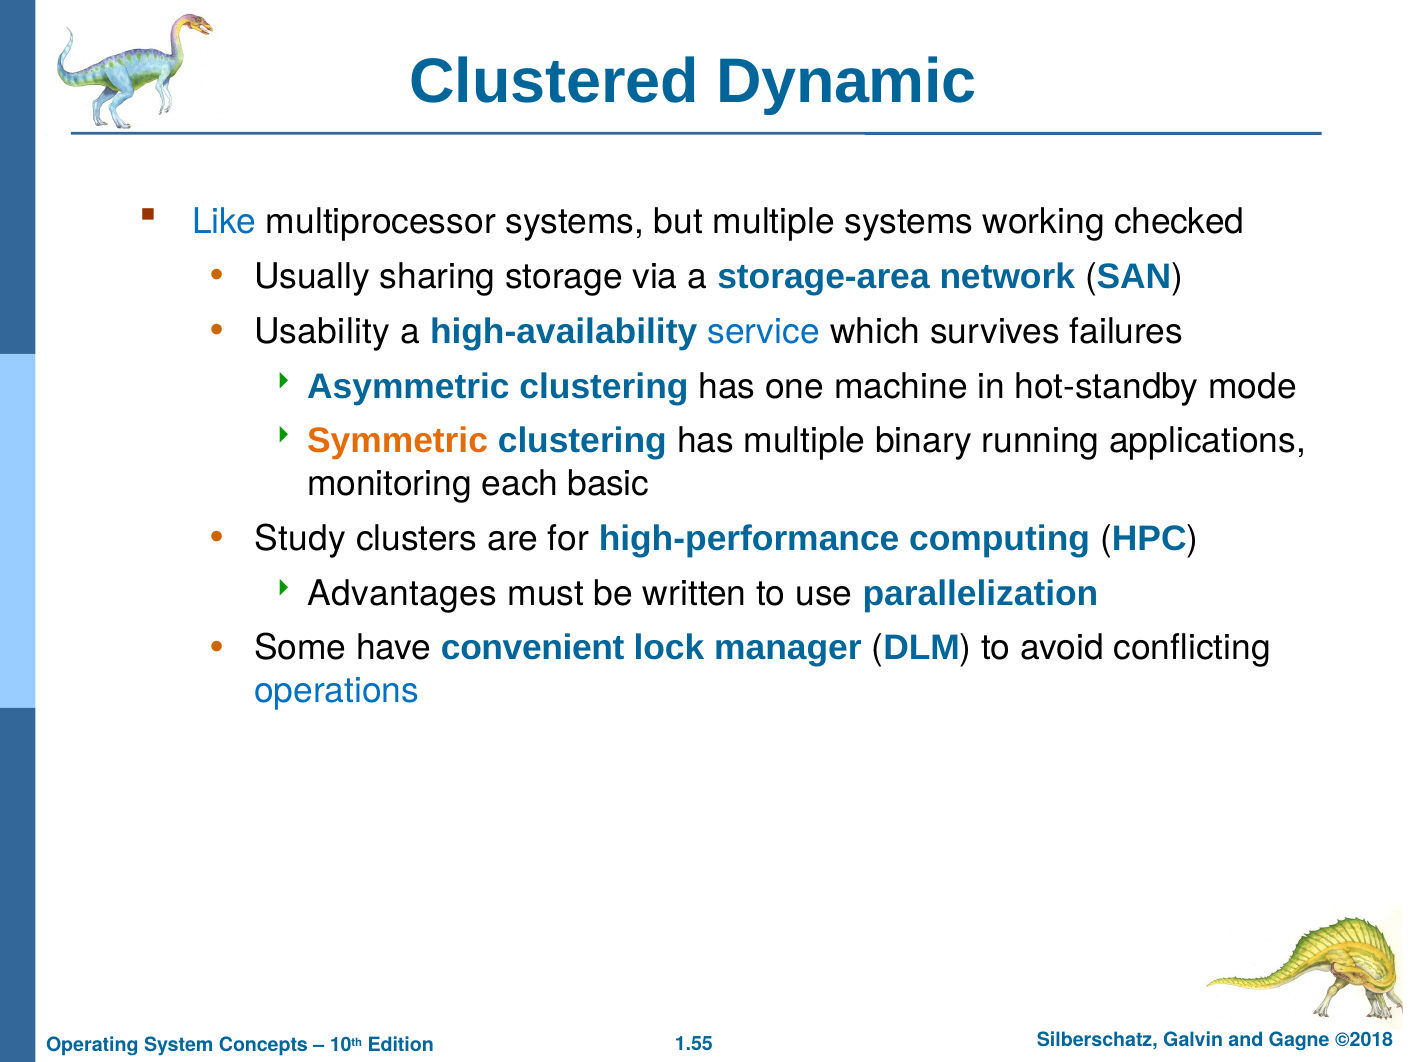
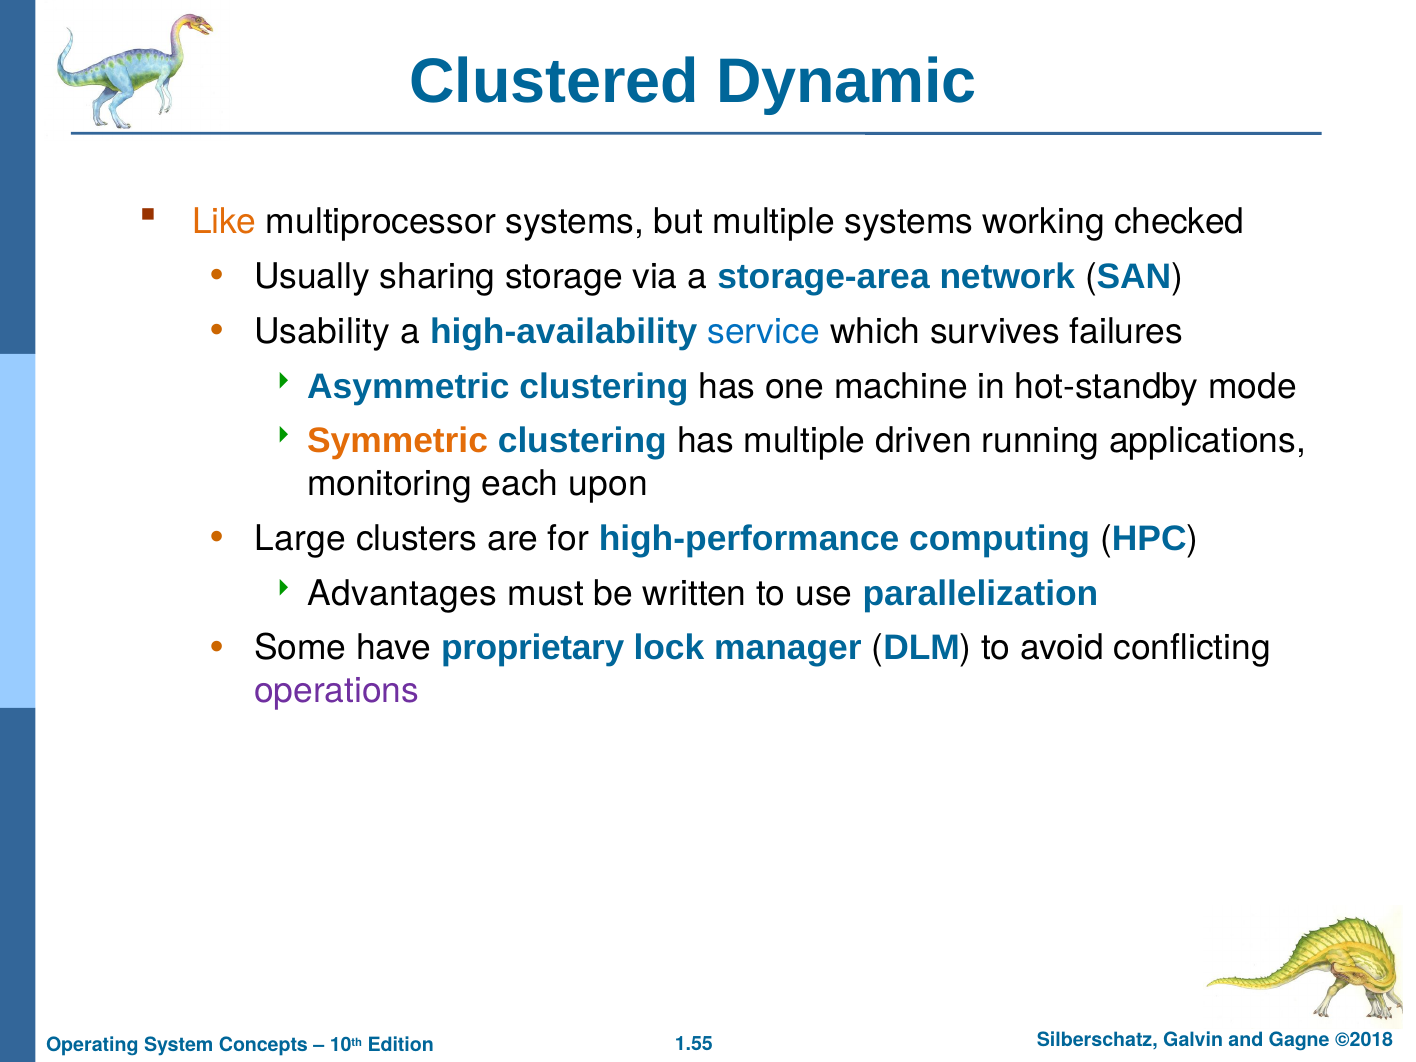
Like colour: blue -> orange
binary: binary -> driven
basic: basic -> upon
Study: Study -> Large
convenient: convenient -> proprietary
operations colour: blue -> purple
